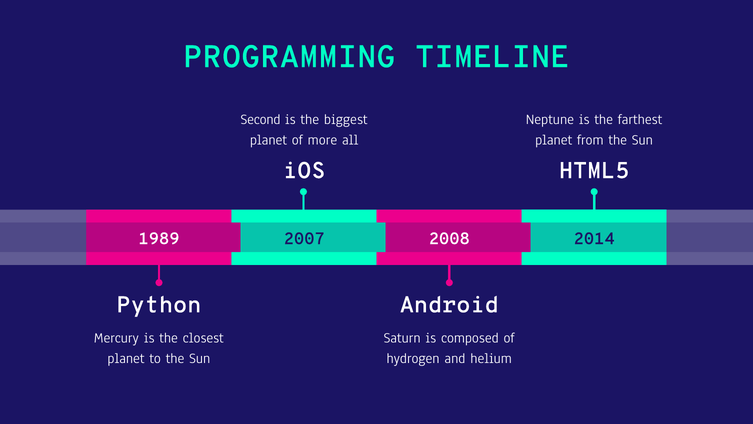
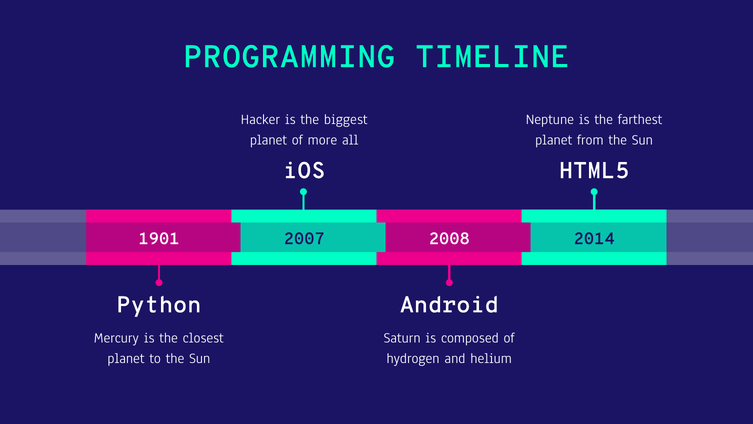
Second: Second -> Hacker
1989: 1989 -> 1901
